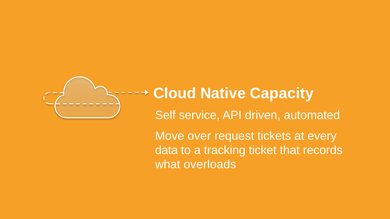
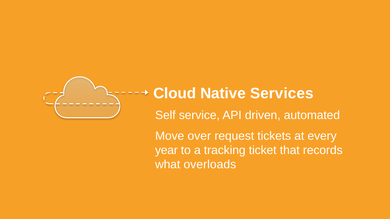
Capacity: Capacity -> Services
data: data -> year
